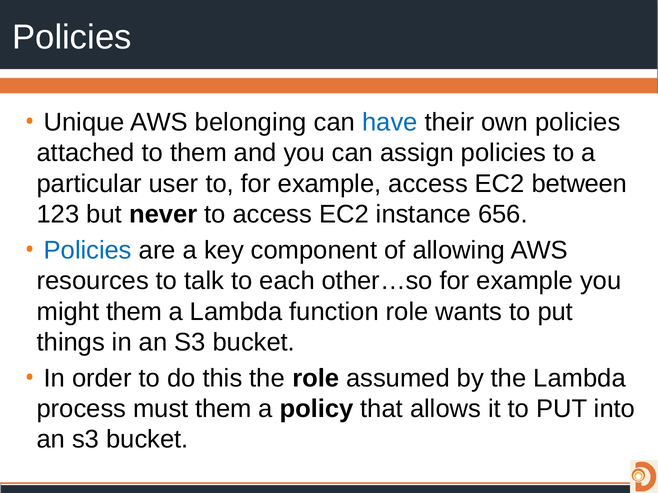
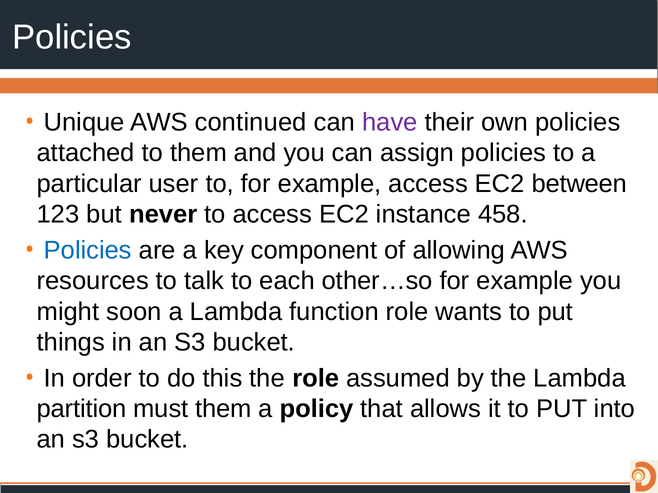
belonging: belonging -> continued
have colour: blue -> purple
656: 656 -> 458
might them: them -> soon
process: process -> partition
